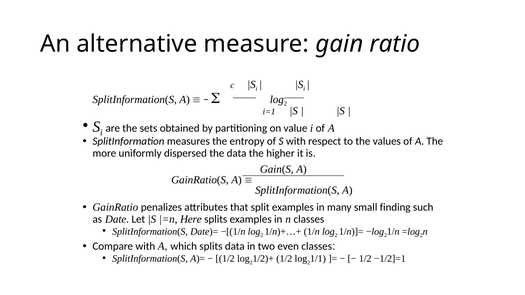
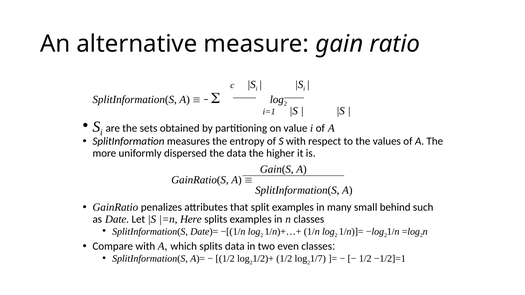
finding: finding -> behind
1/1: 1/1 -> 1/7
